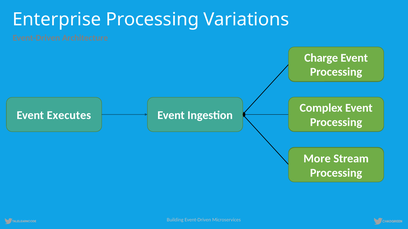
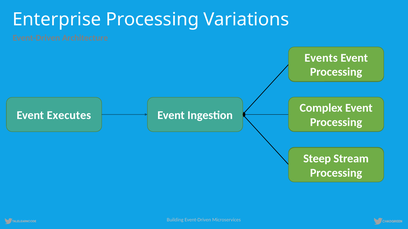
Charge: Charge -> Events
More: More -> Steep
